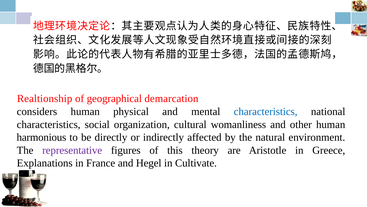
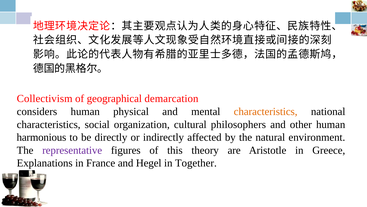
Realtionship: Realtionship -> Collectivism
characteristics at (266, 111) colour: blue -> orange
womanliness: womanliness -> philosophers
Cultivate: Cultivate -> Together
